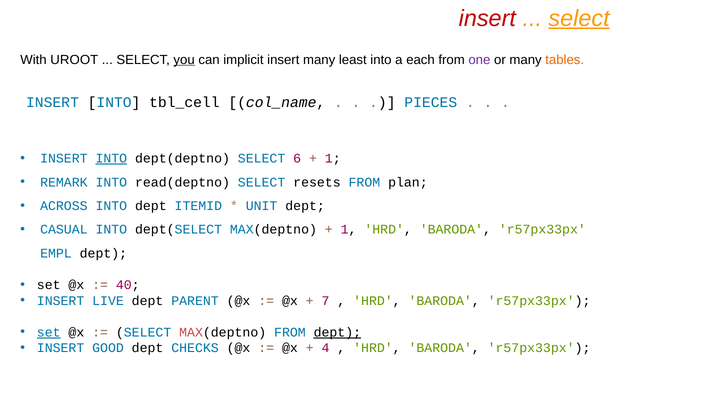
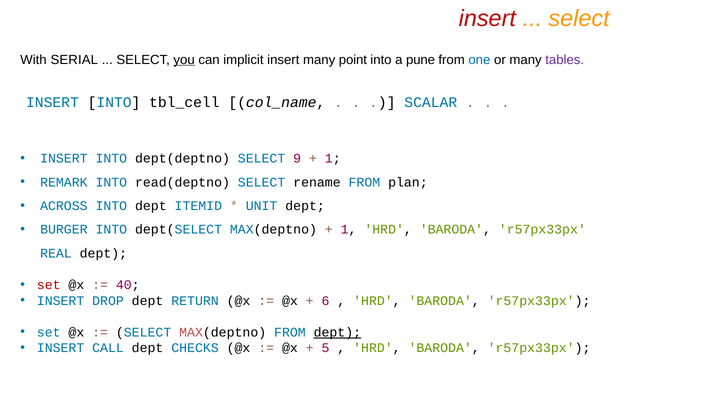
select at (579, 18) underline: present -> none
UROOT: UROOT -> SERIAL
least: least -> point
each: each -> pune
one colour: purple -> blue
tables colour: orange -> purple
PIECES: PIECES -> SCALAR
INTO at (111, 159) underline: present -> none
6: 6 -> 9
resets: resets -> rename
CASUAL: CASUAL -> BURGER
EMPL: EMPL -> REAL
set at (49, 285) colour: black -> red
LIVE: LIVE -> DROP
PARENT: PARENT -> RETURN
7: 7 -> 6
set at (49, 333) underline: present -> none
GOOD: GOOD -> CALL
4: 4 -> 5
